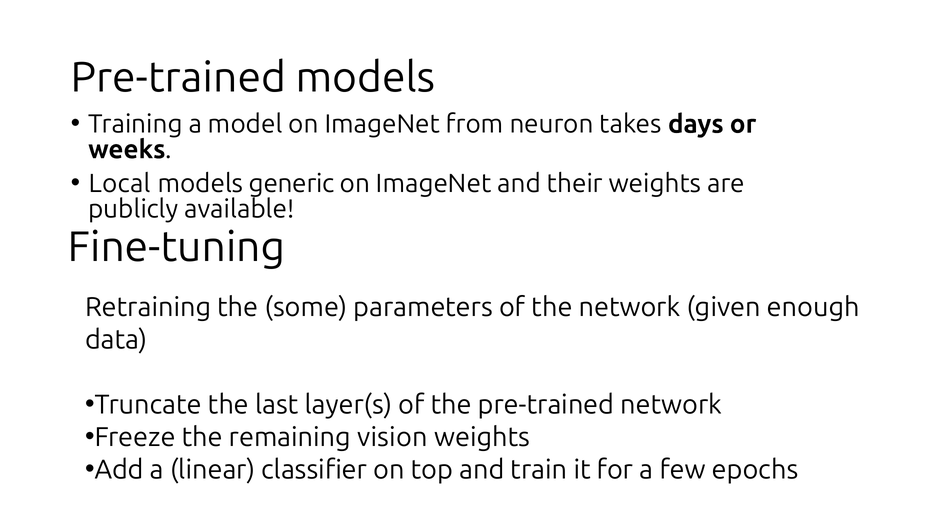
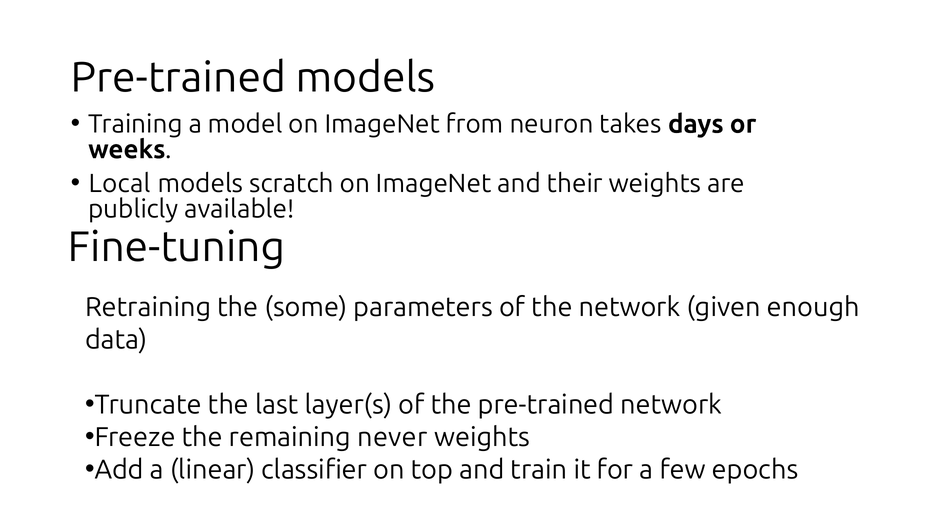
generic: generic -> scratch
vision: vision -> never
